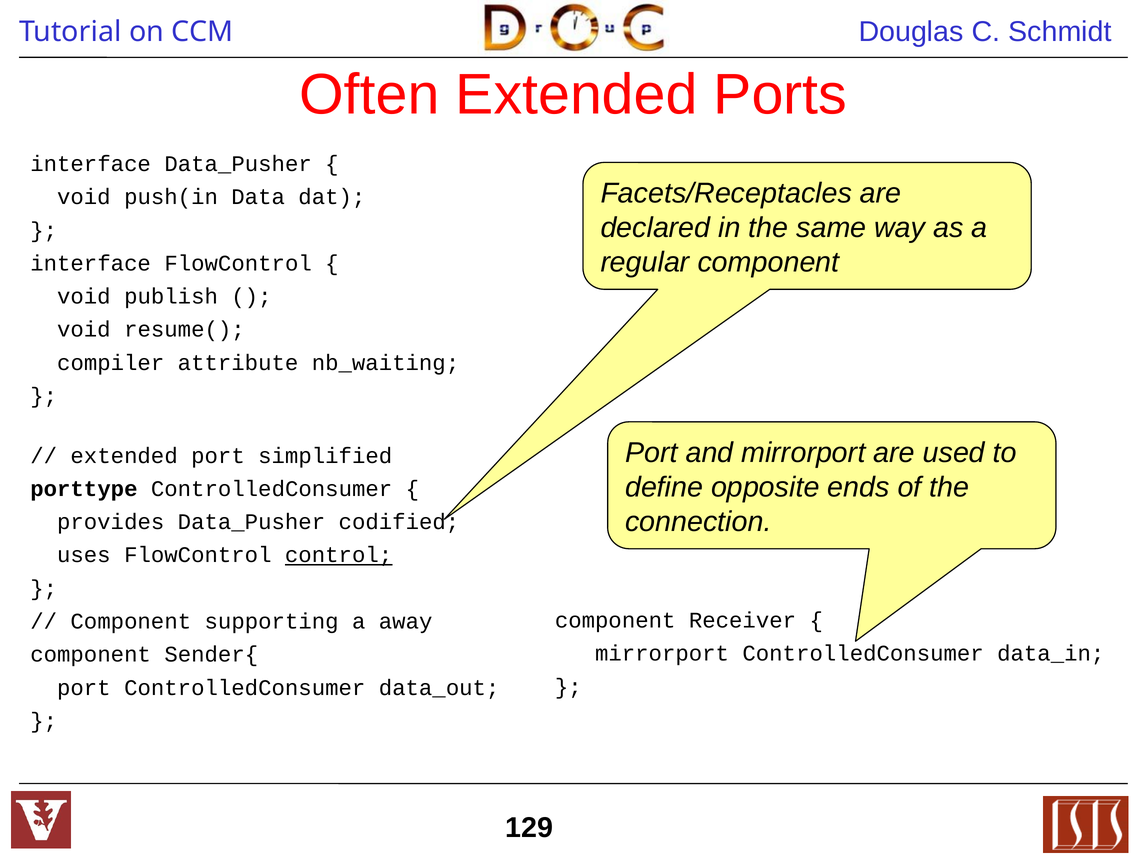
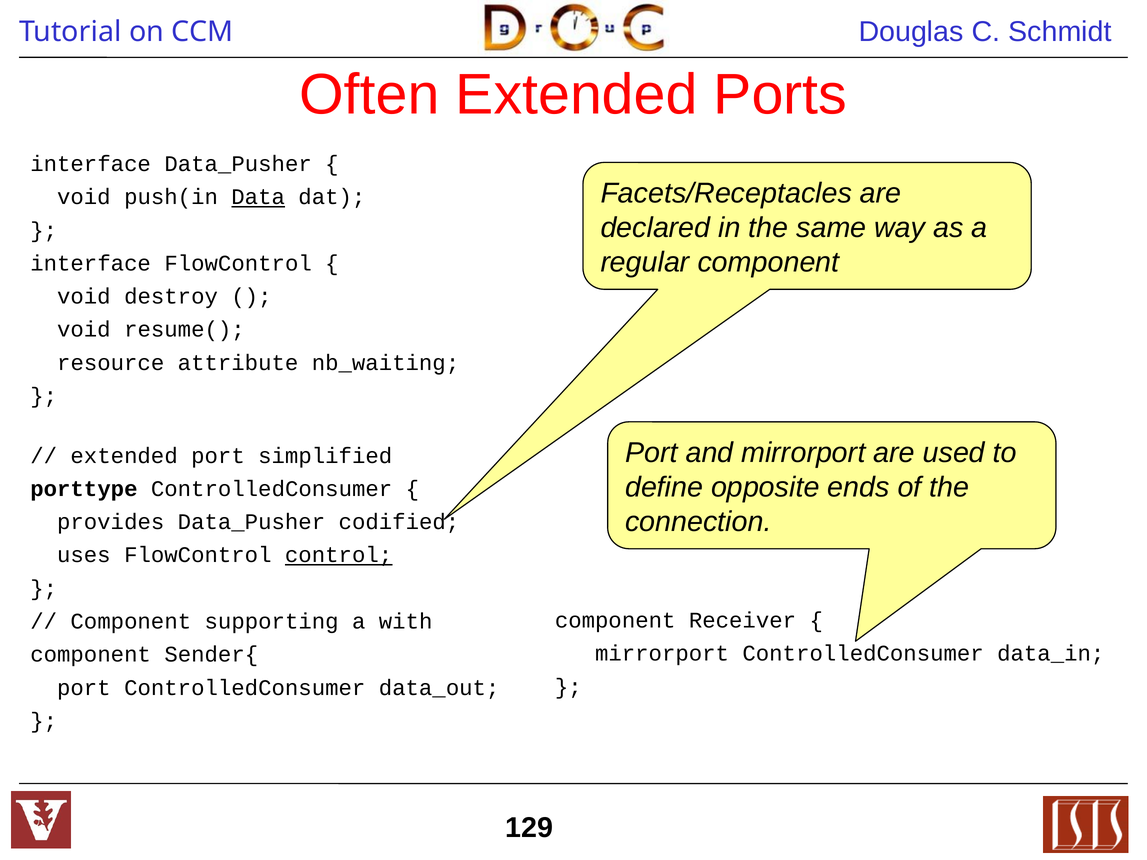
Data underline: none -> present
publish: publish -> destroy
compiler: compiler -> resource
away: away -> with
